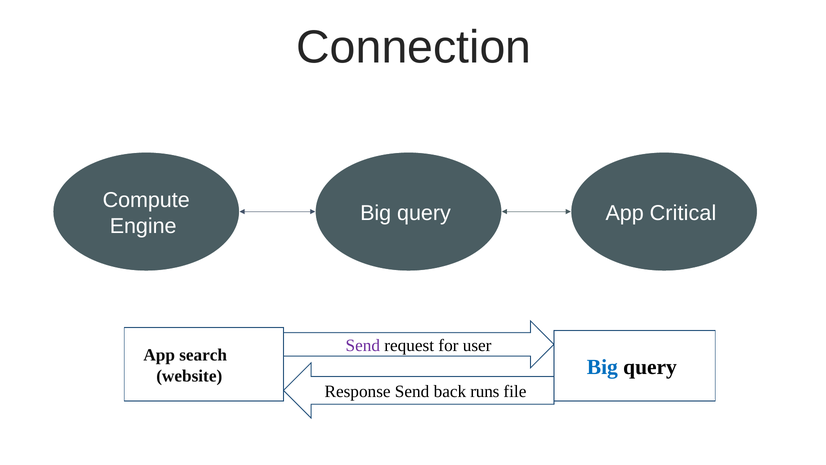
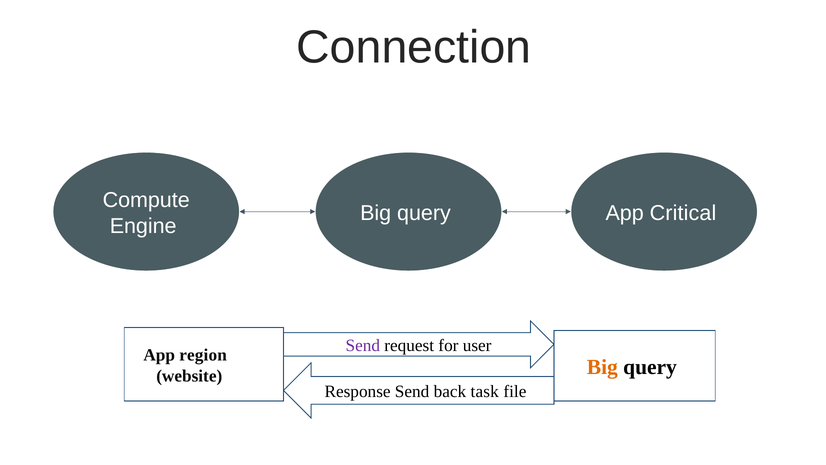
search: search -> region
Big at (602, 367) colour: blue -> orange
runs: runs -> task
